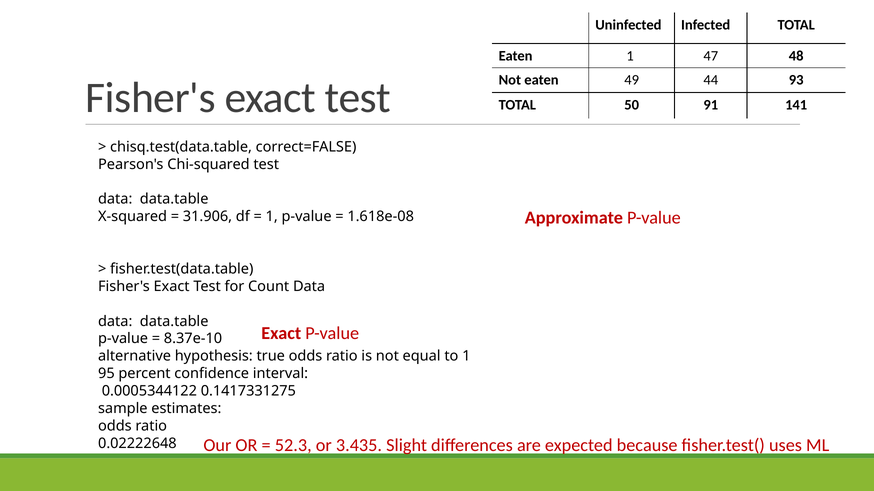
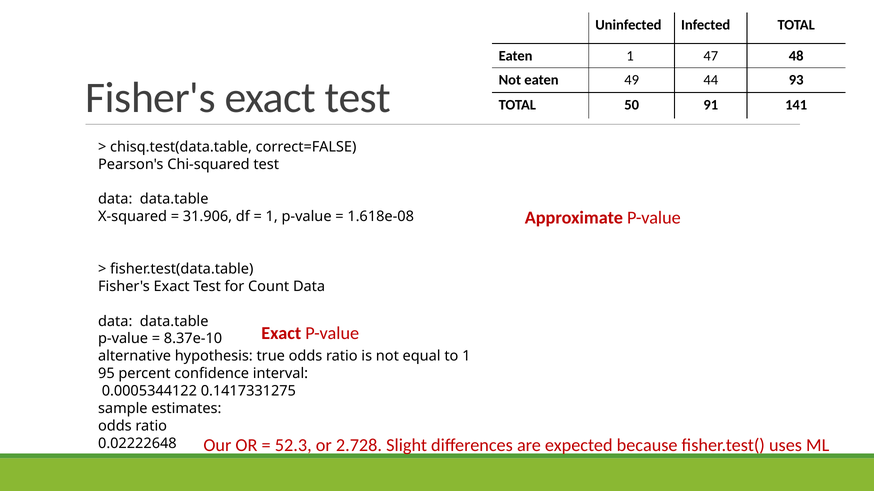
3.435: 3.435 -> 2.728
